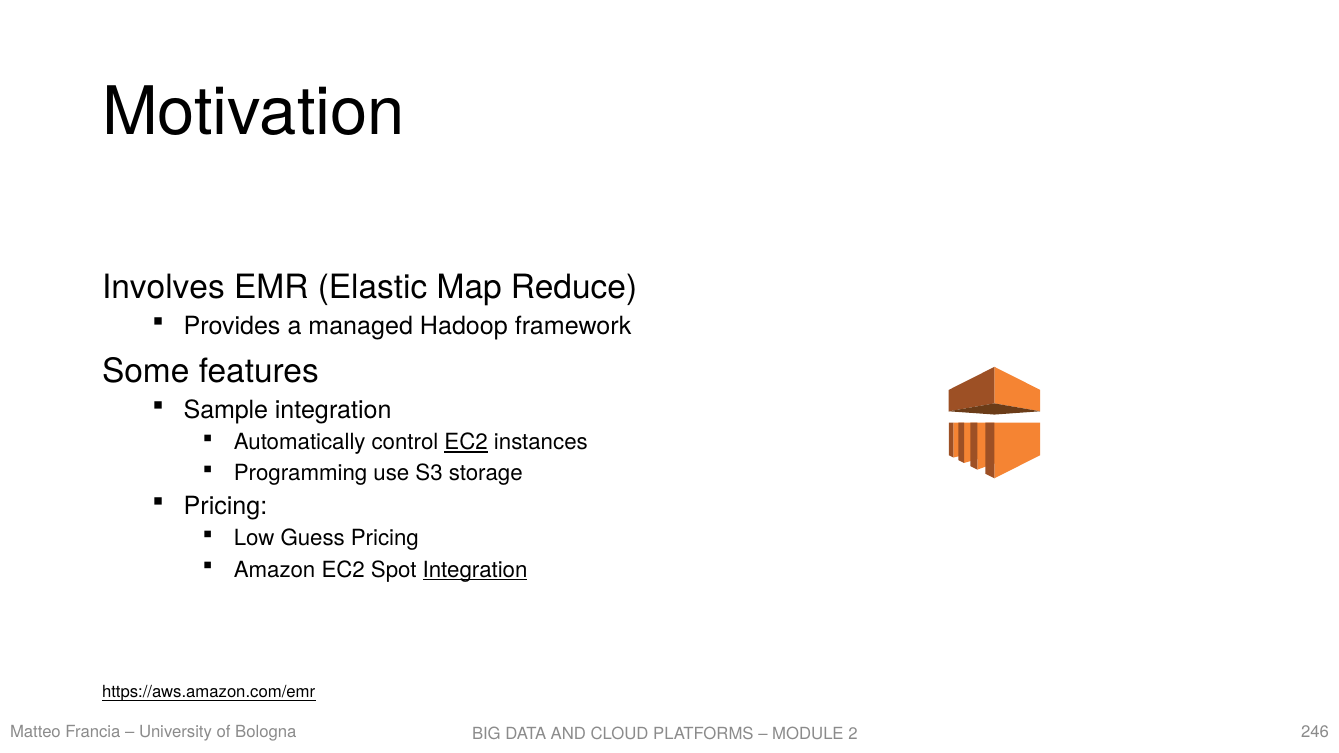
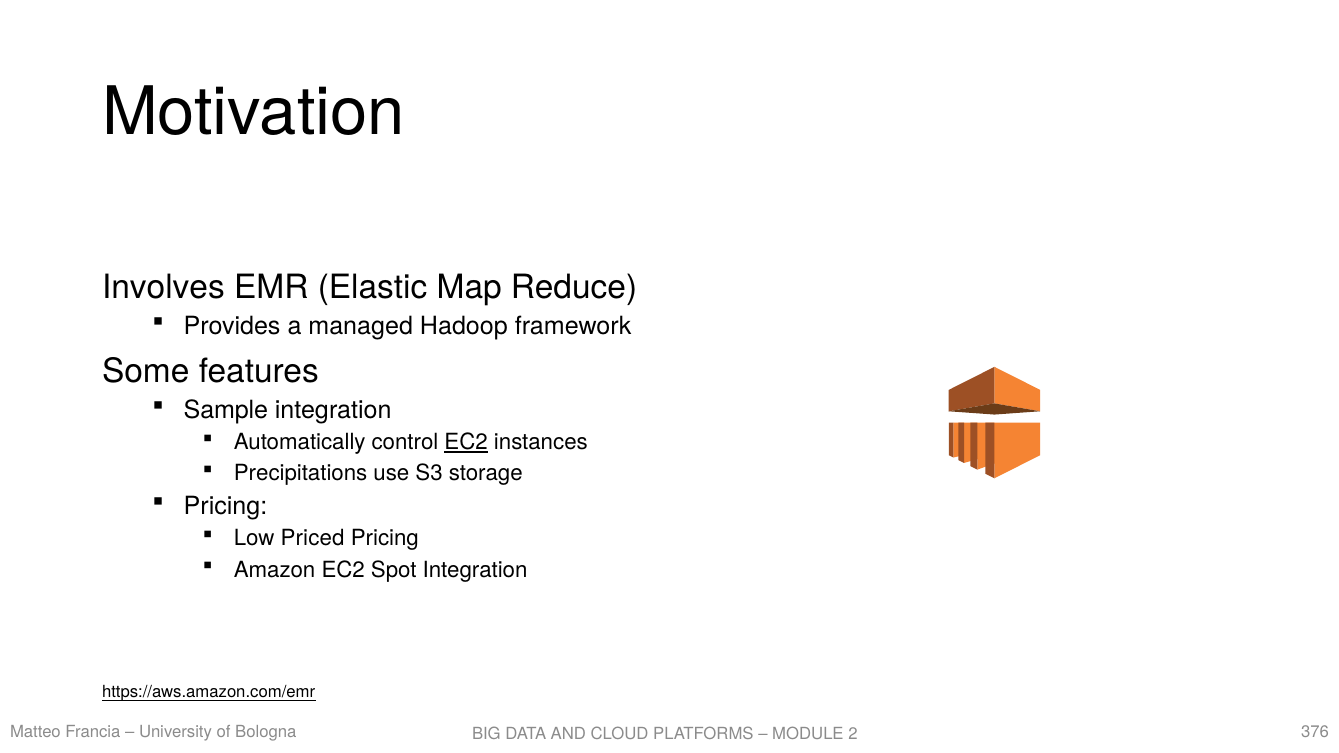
Programming: Programming -> Precipitations
Guess: Guess -> Priced
Integration at (475, 570) underline: present -> none
246: 246 -> 376
